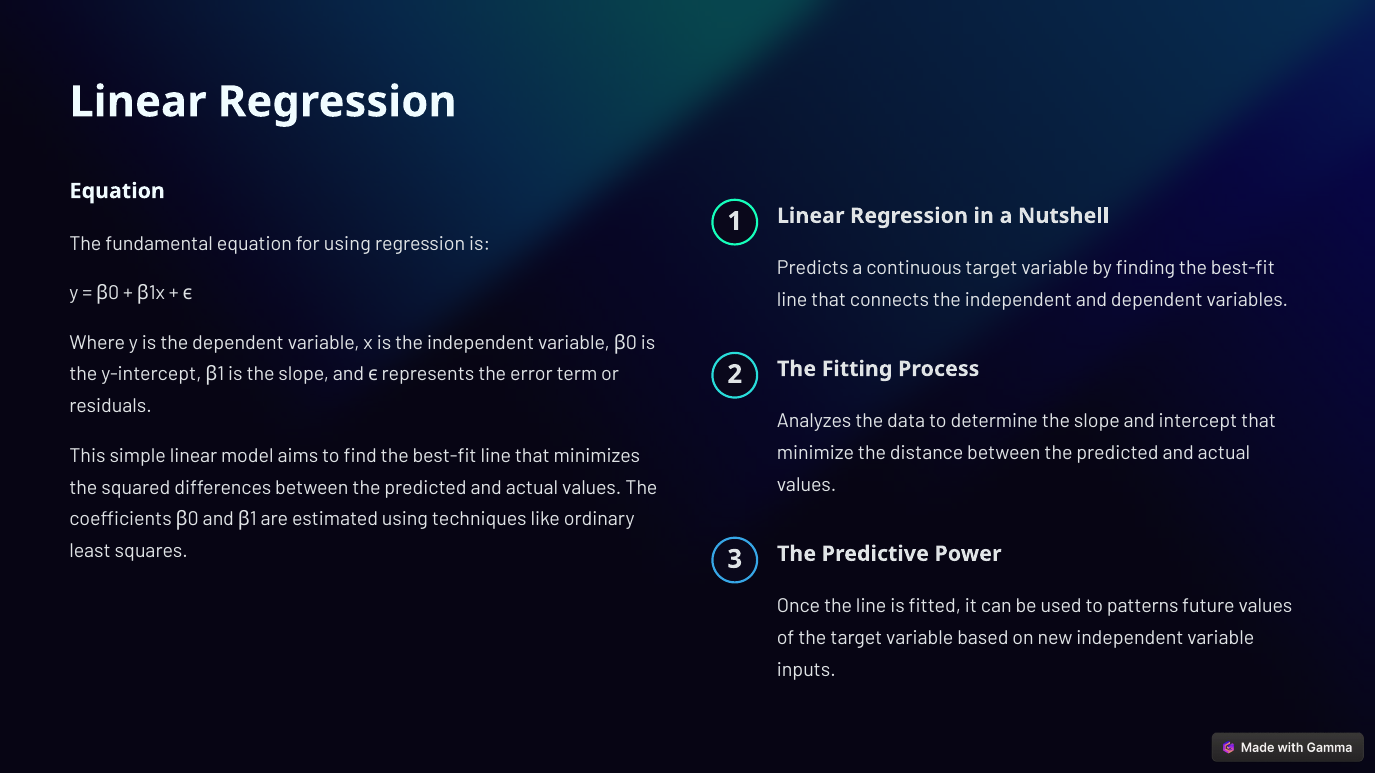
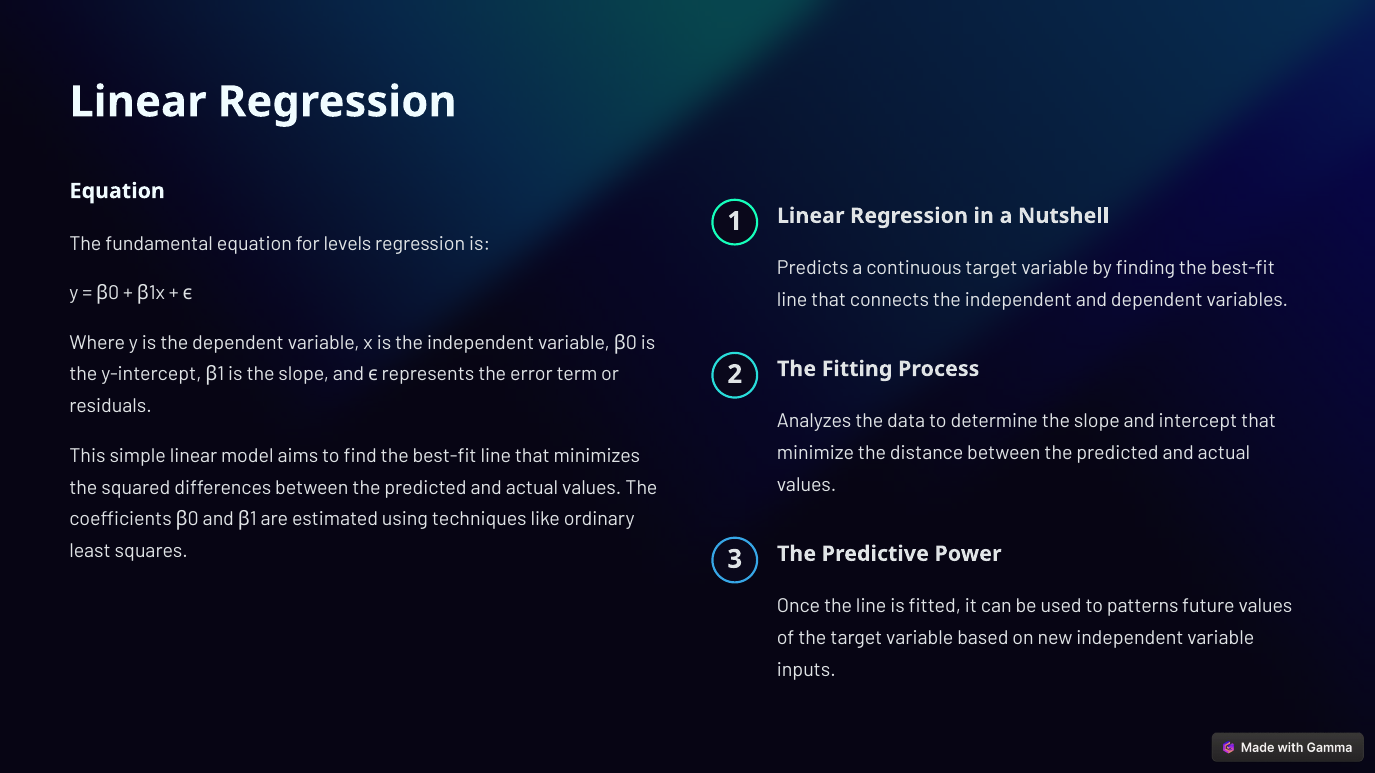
for using: using -> levels
